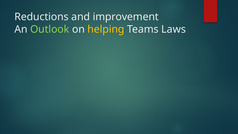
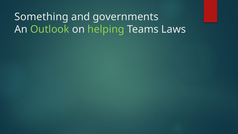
Reductions: Reductions -> Something
improvement: improvement -> governments
helping colour: yellow -> light green
